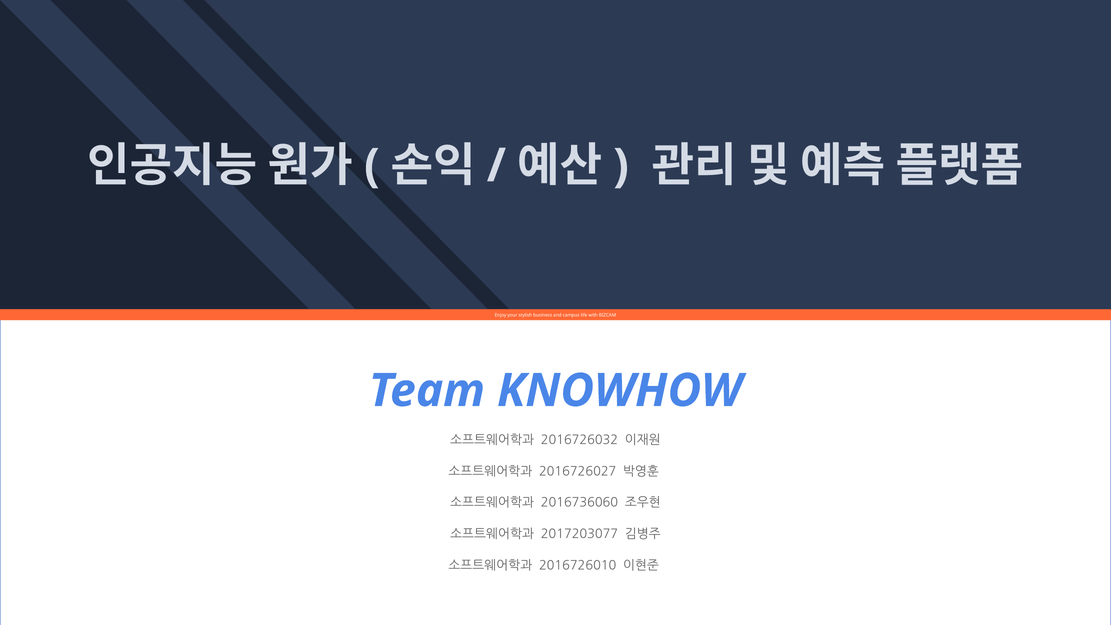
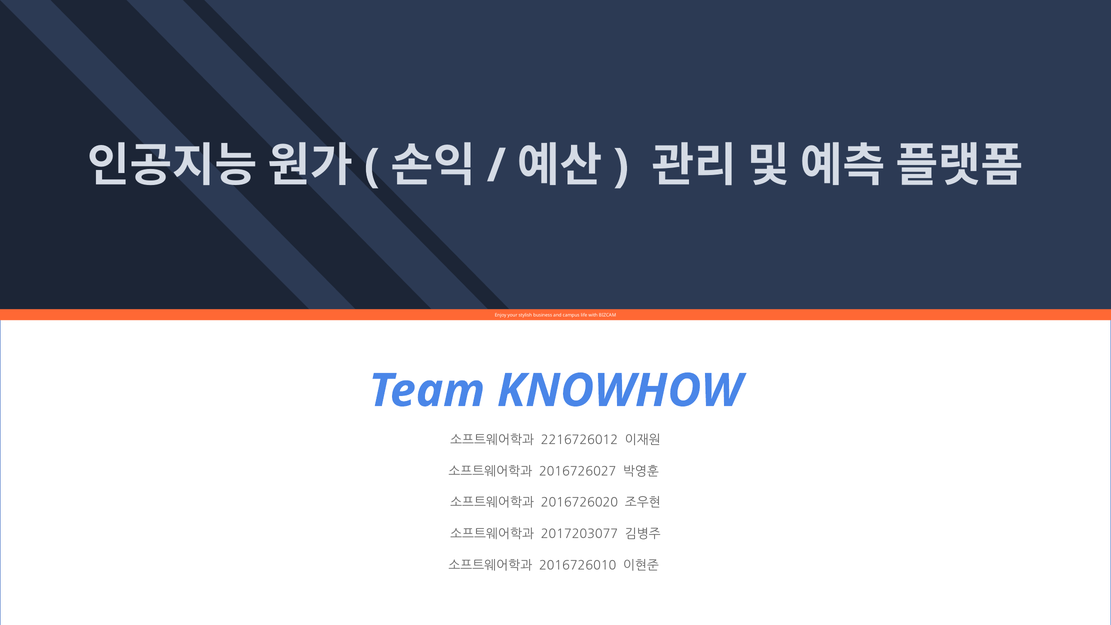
2016726032: 2016726032 -> 2216726012
2016736060: 2016736060 -> 2016726020
